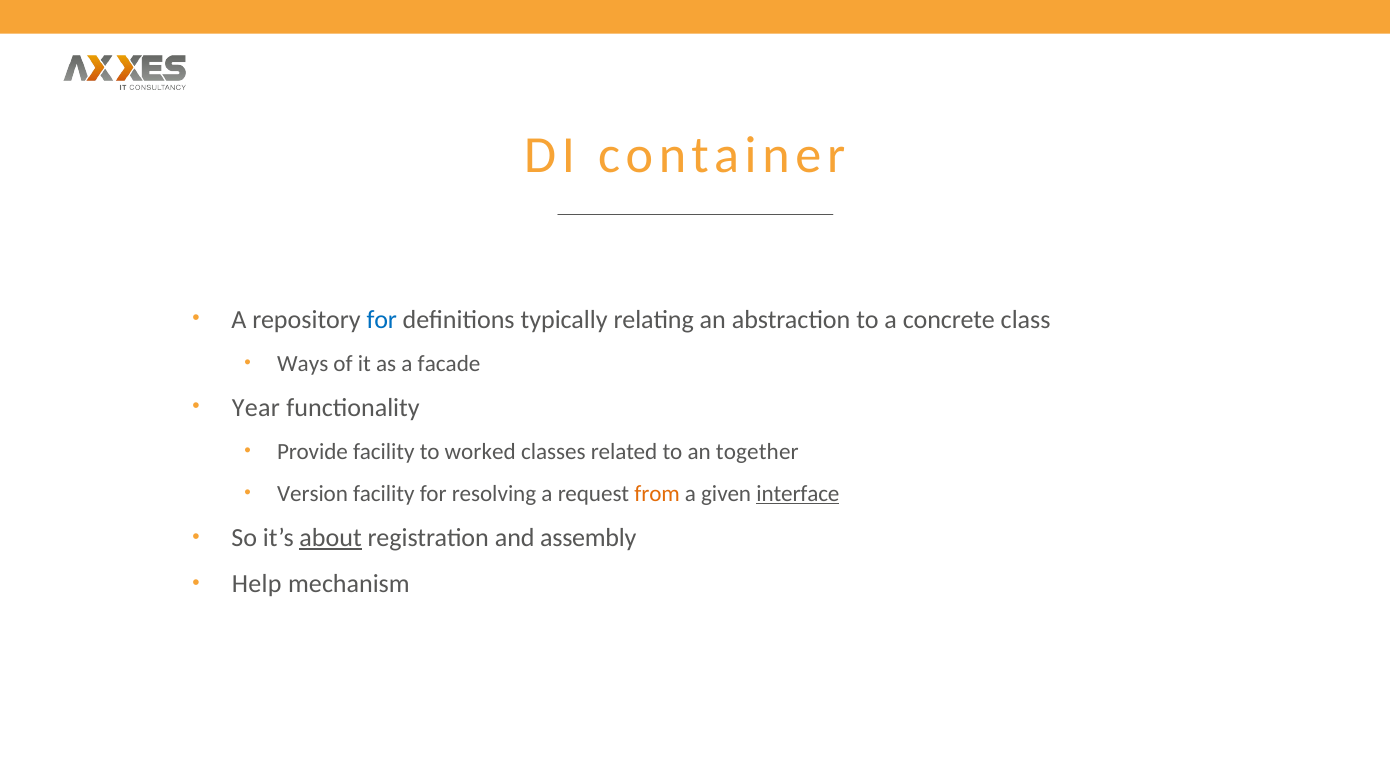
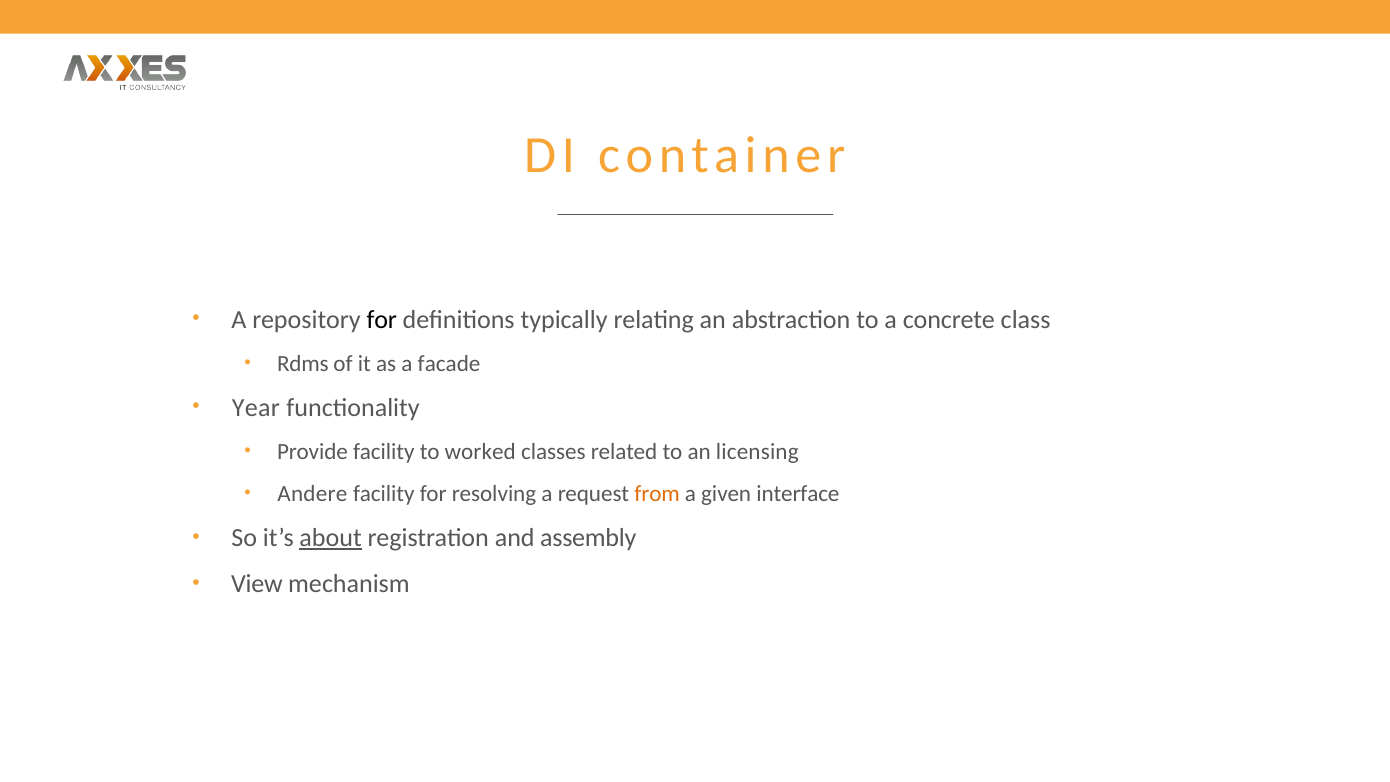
for at (382, 319) colour: blue -> black
Ways: Ways -> Rdms
together: together -> licensing
Version: Version -> Andere
interface underline: present -> none
Help: Help -> View
